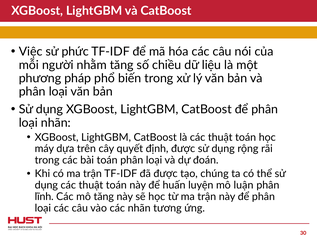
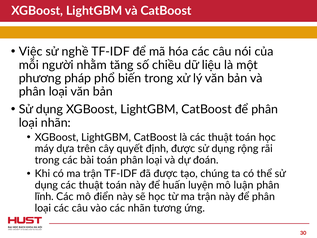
phức: phức -> nghề
mô tăng: tăng -> điển
